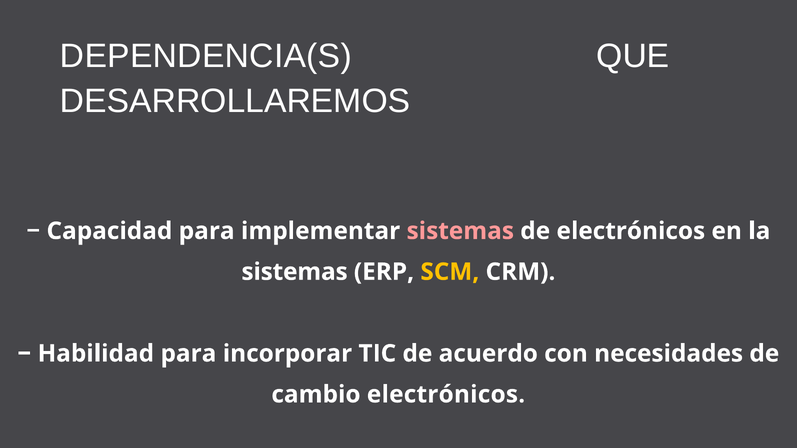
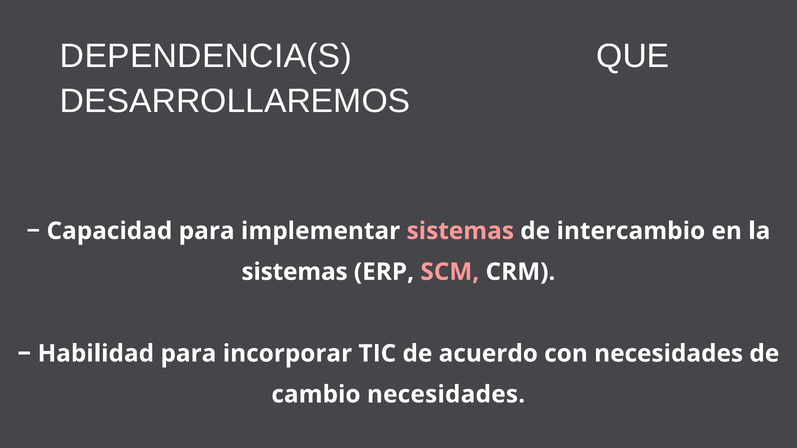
de electrónicos: electrónicos -> intercambio
SCM colour: yellow -> pink
cambio electrónicos: electrónicos -> necesidades
